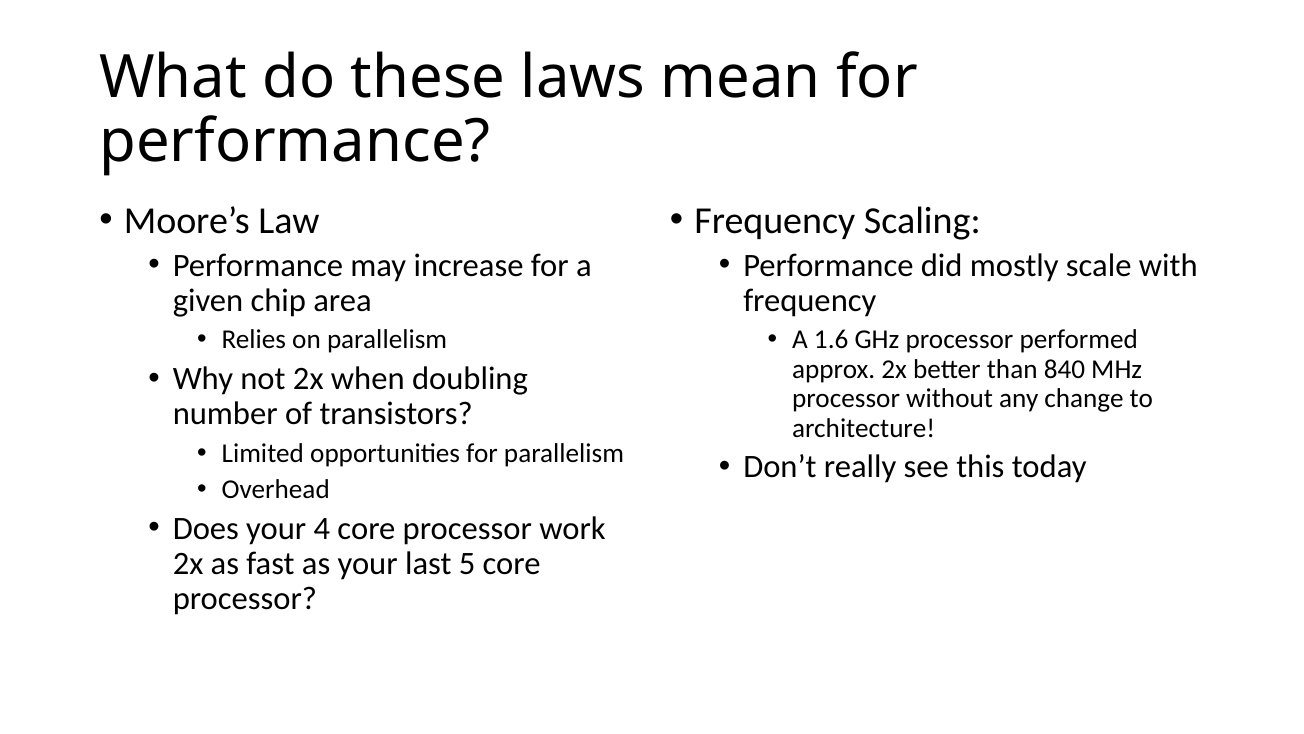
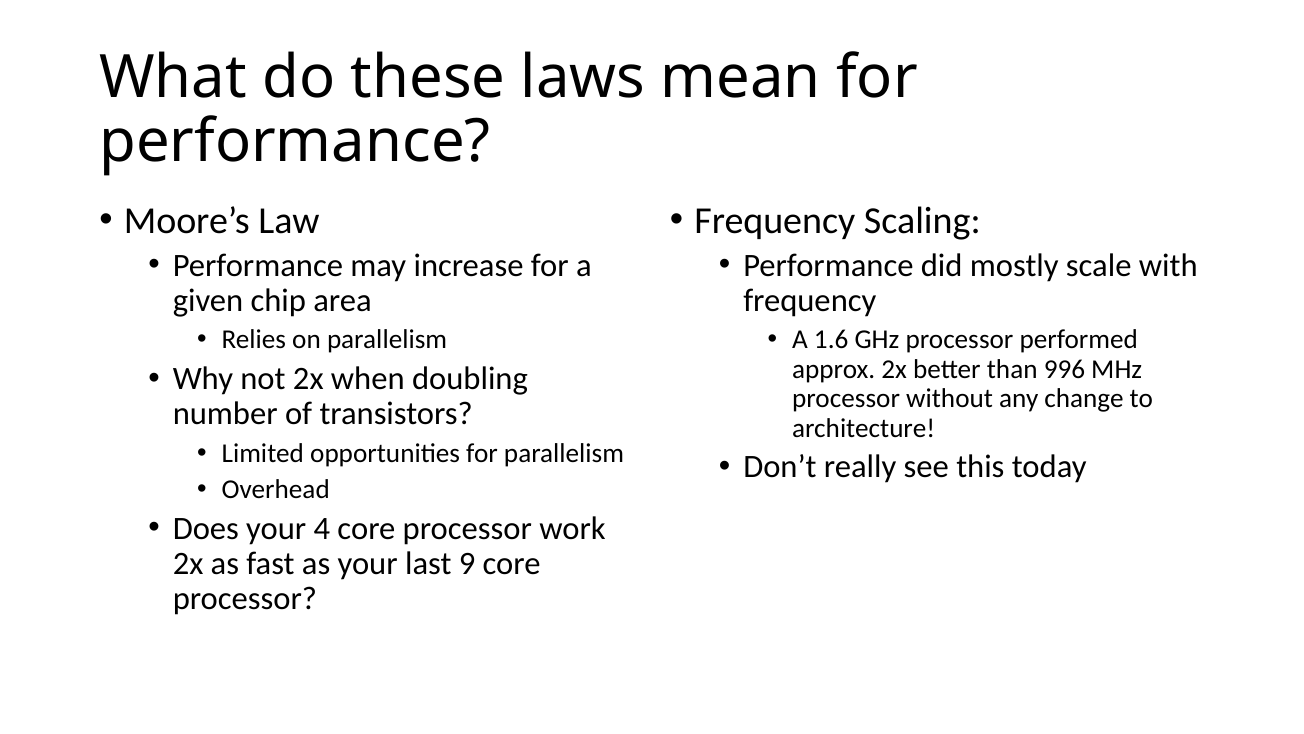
840: 840 -> 996
5: 5 -> 9
